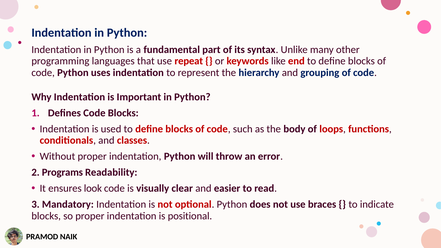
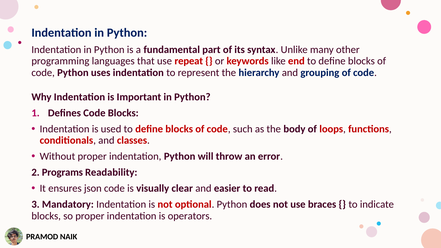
look: look -> json
positional: positional -> operators
